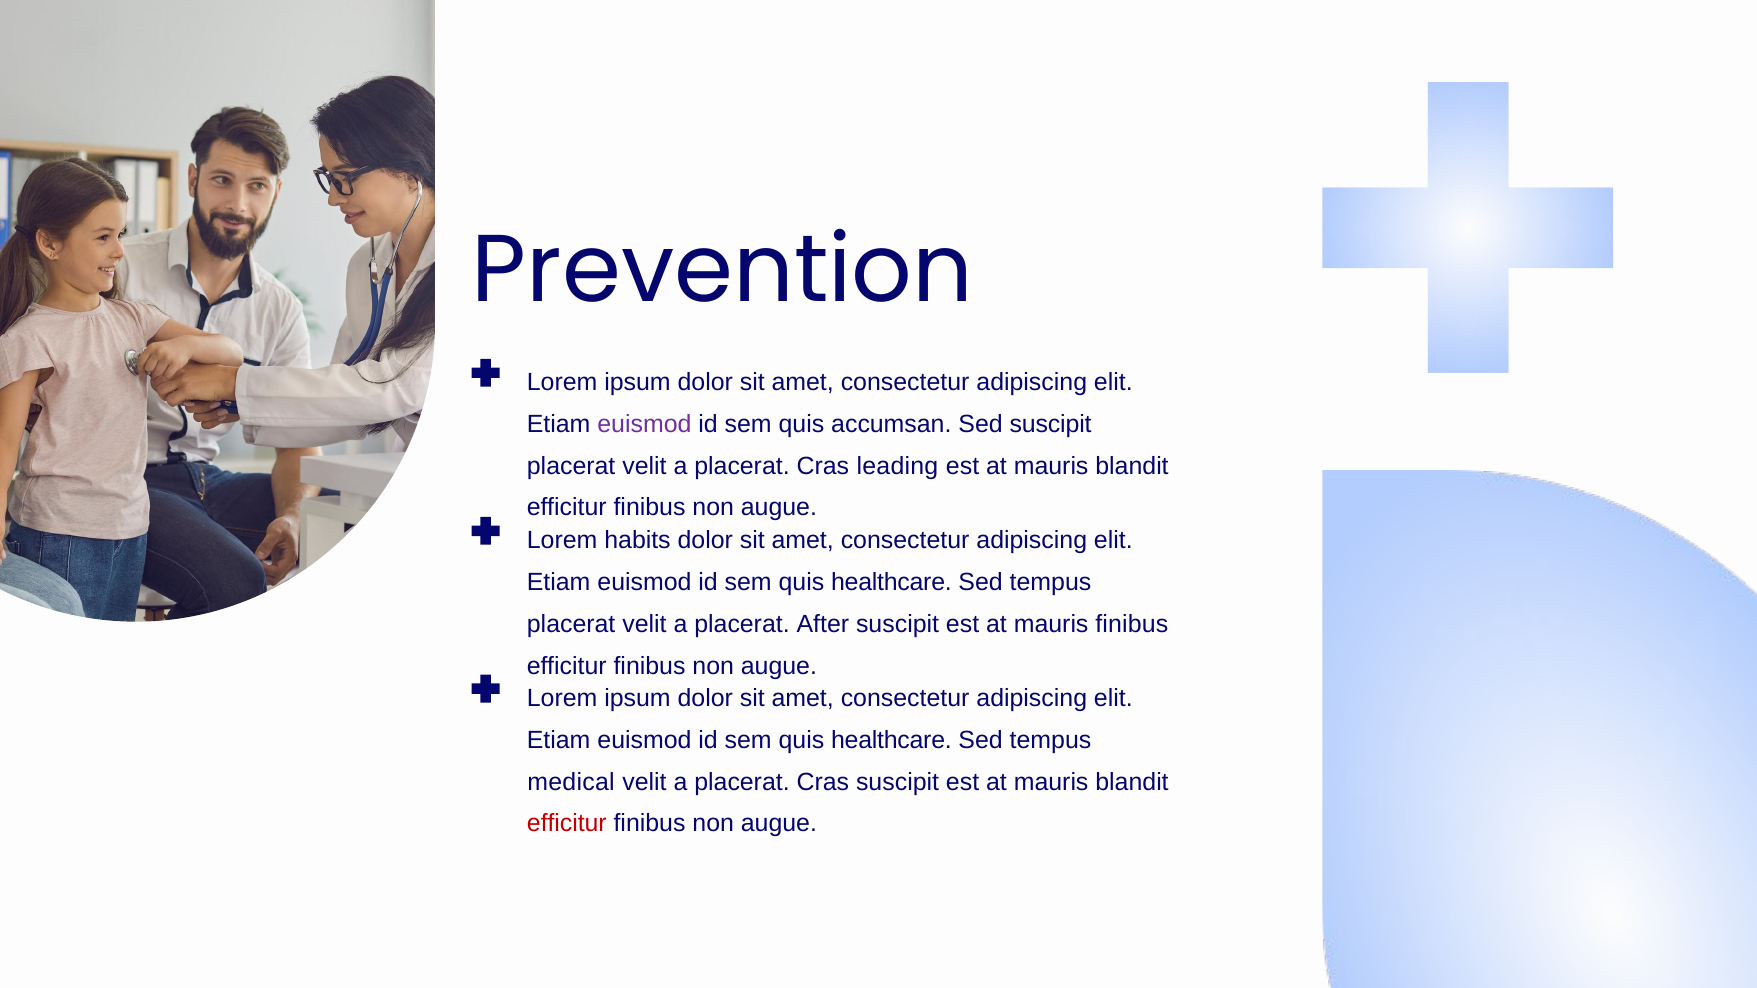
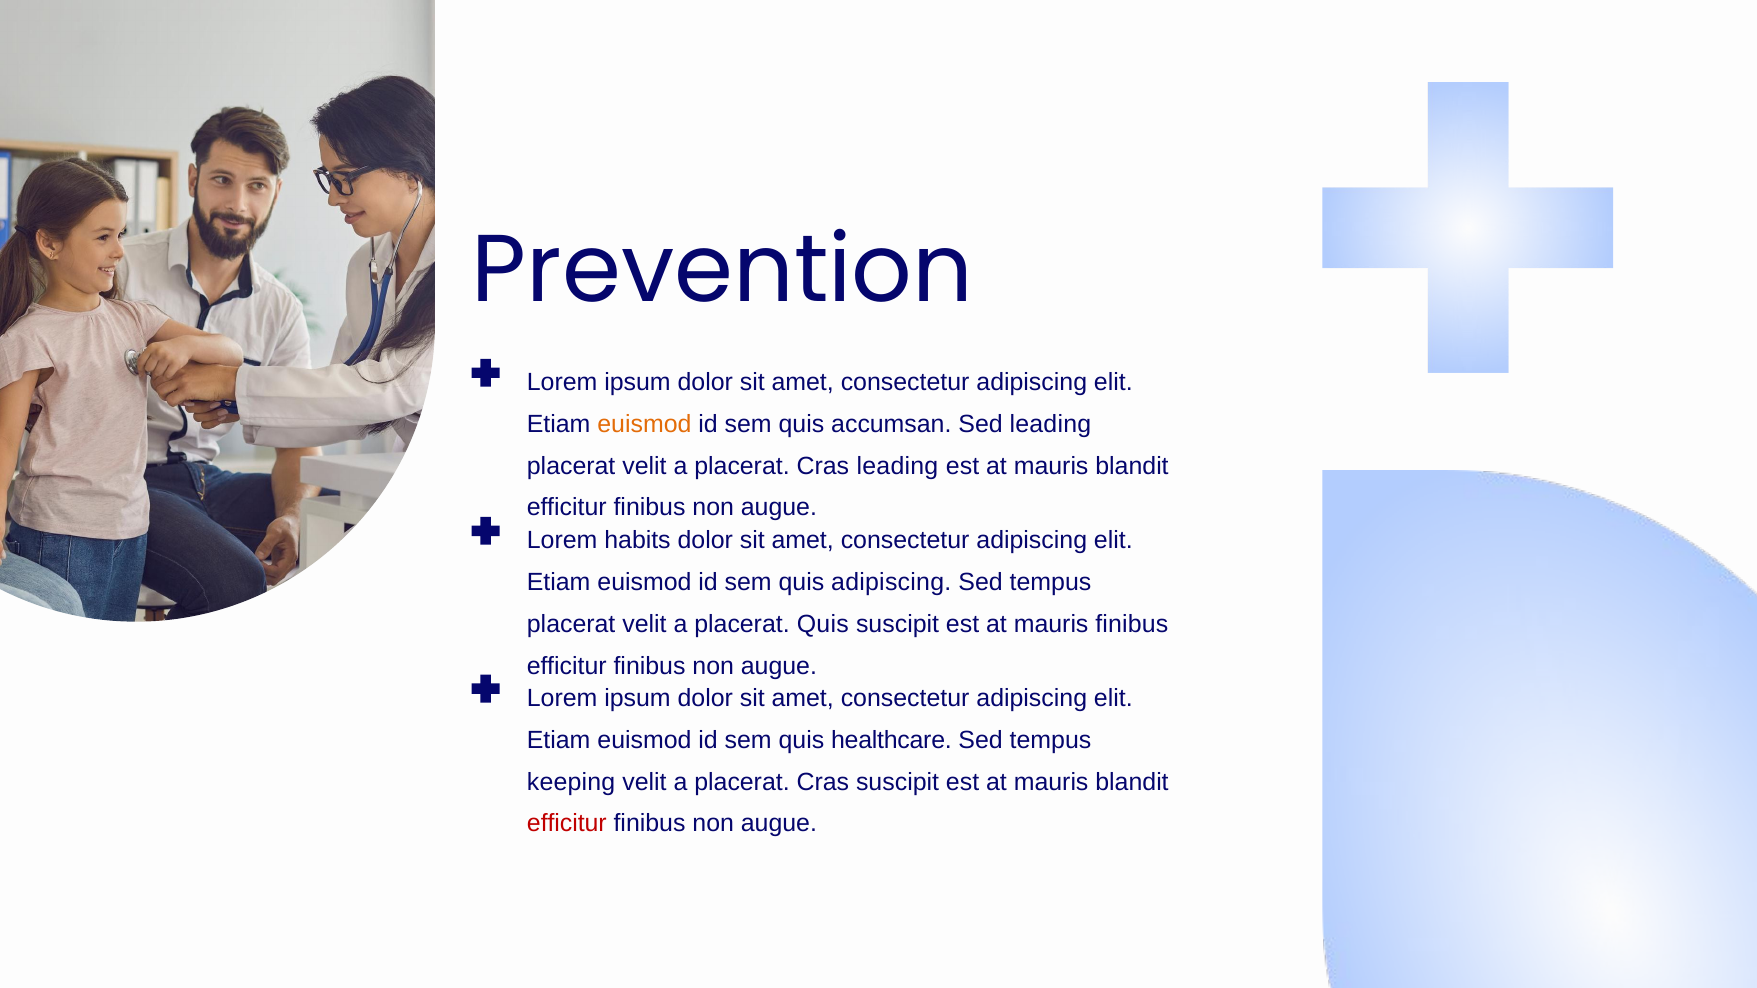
euismod at (644, 424) colour: purple -> orange
Sed suscipit: suscipit -> leading
healthcare at (891, 583): healthcare -> adipiscing
placerat After: After -> Quis
medical: medical -> keeping
